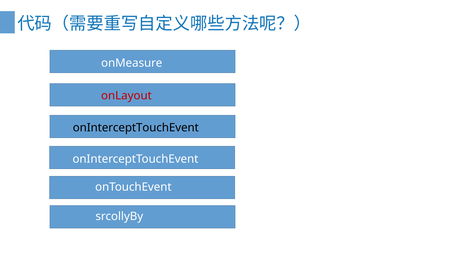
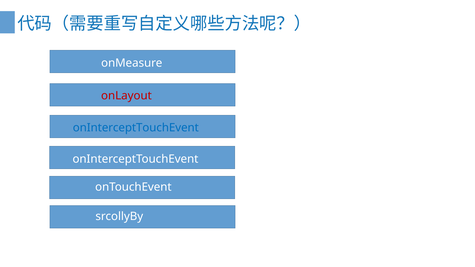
onInterceptTouchEvent at (136, 128) colour: black -> blue
